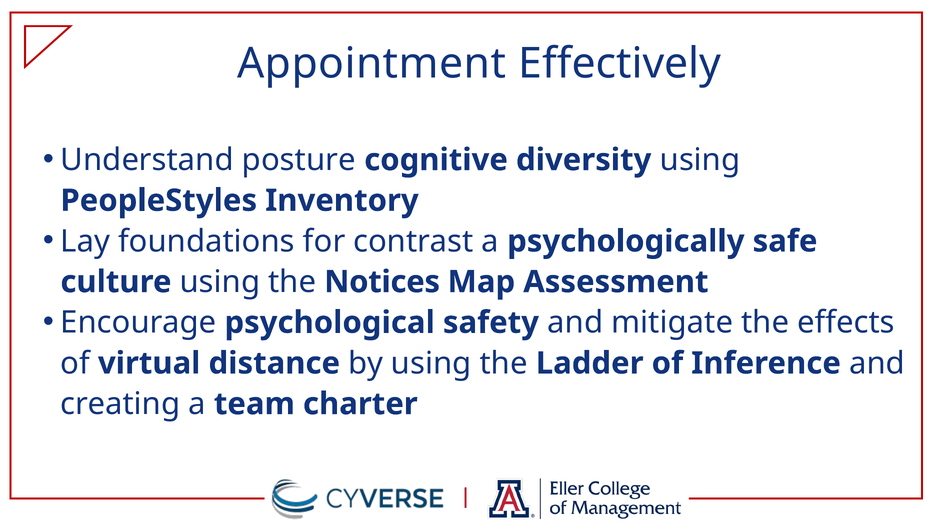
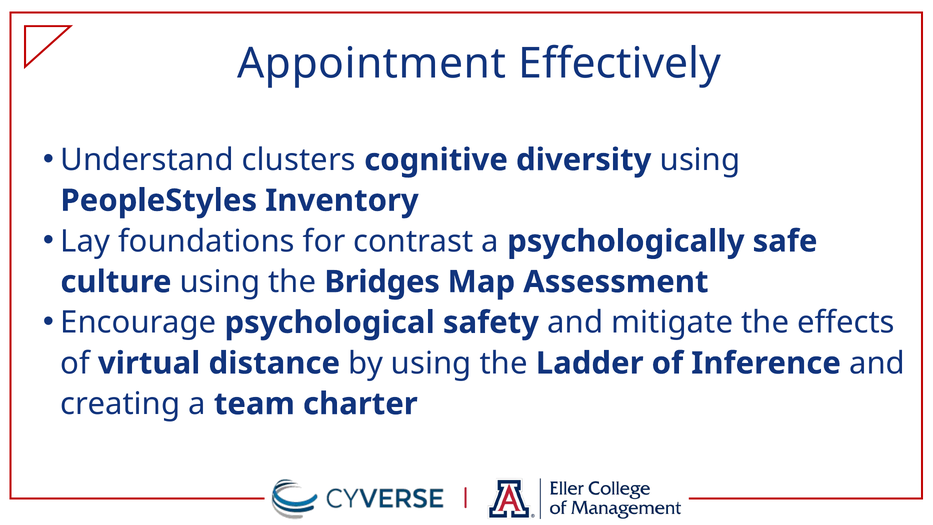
posture: posture -> clusters
Notices: Notices -> Bridges
